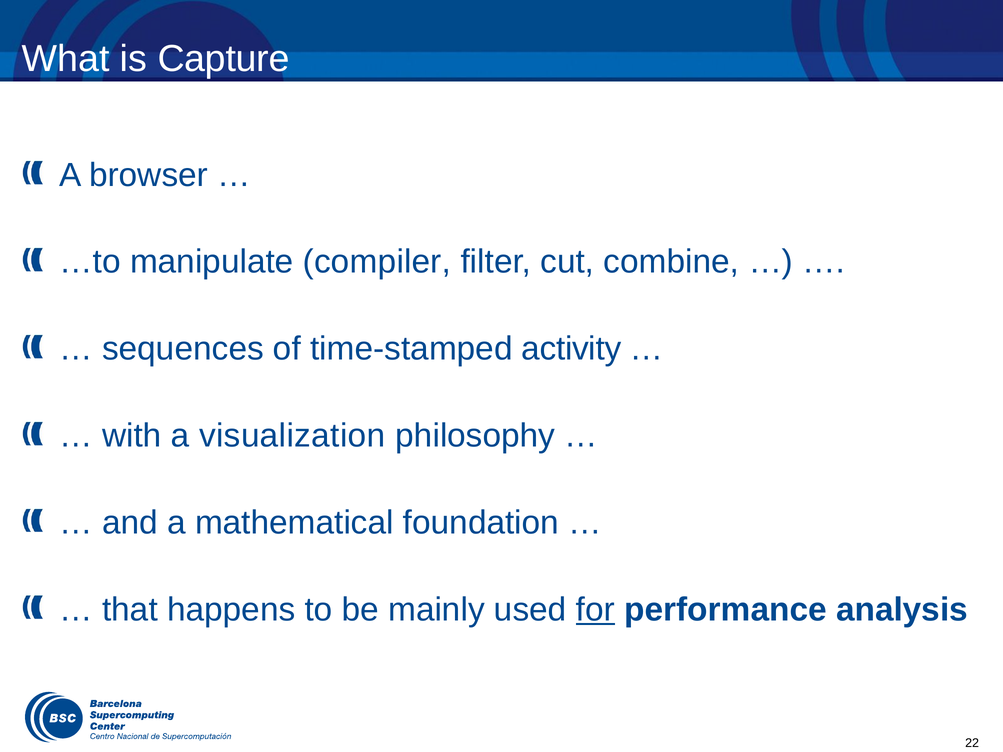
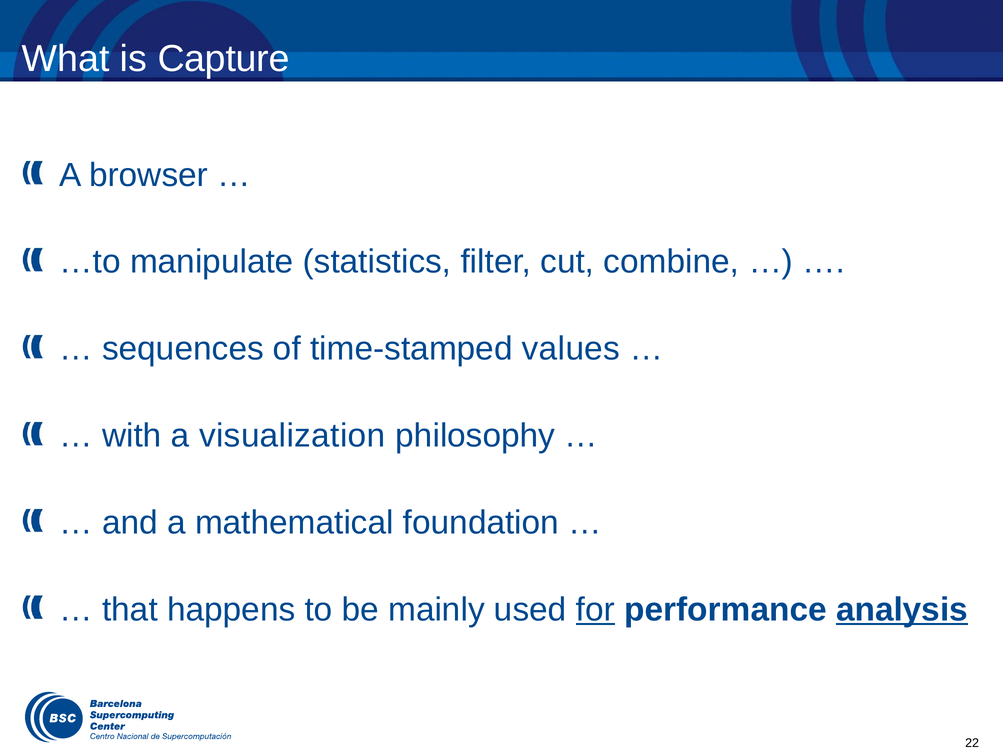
compiler: compiler -> statistics
activity: activity -> values
analysis underline: none -> present
